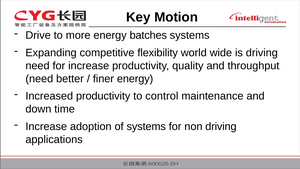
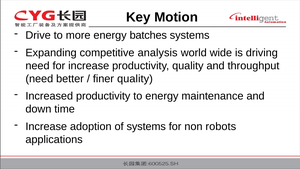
flexibility: flexibility -> analysis
finer energy: energy -> quality
to control: control -> energy
non driving: driving -> robots
